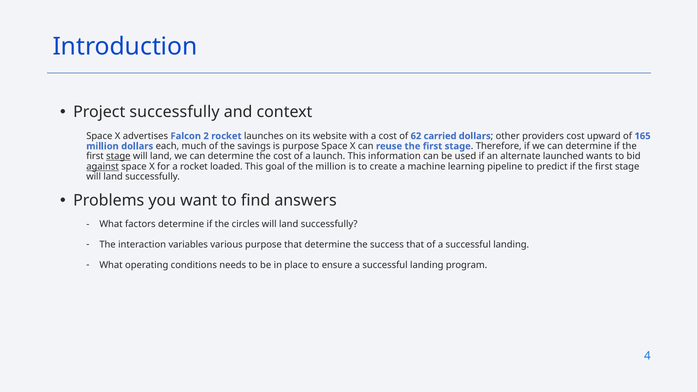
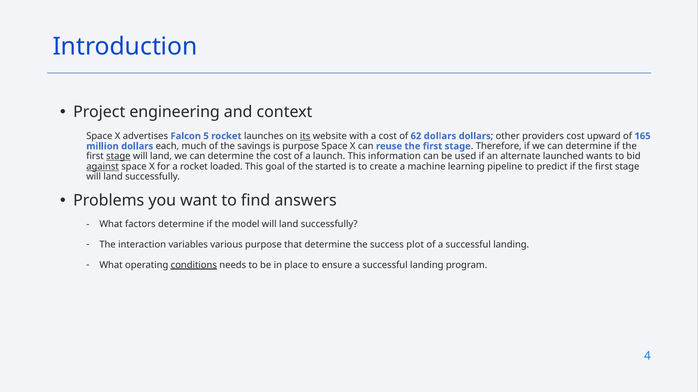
Project successfully: successfully -> engineering
2: 2 -> 5
its underline: none -> present
62 carried: carried -> dollars
the million: million -> started
circles: circles -> model
success that: that -> plot
conditions underline: none -> present
